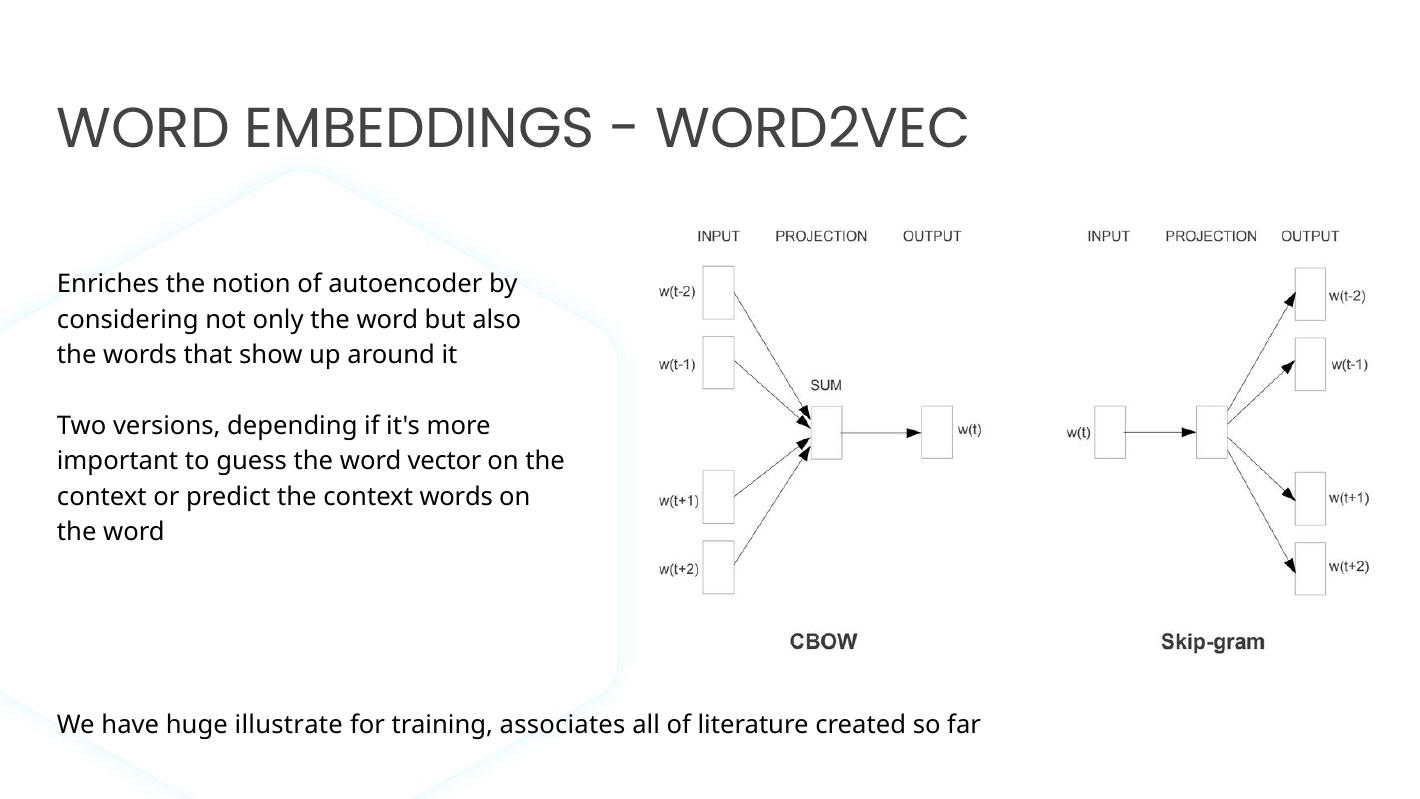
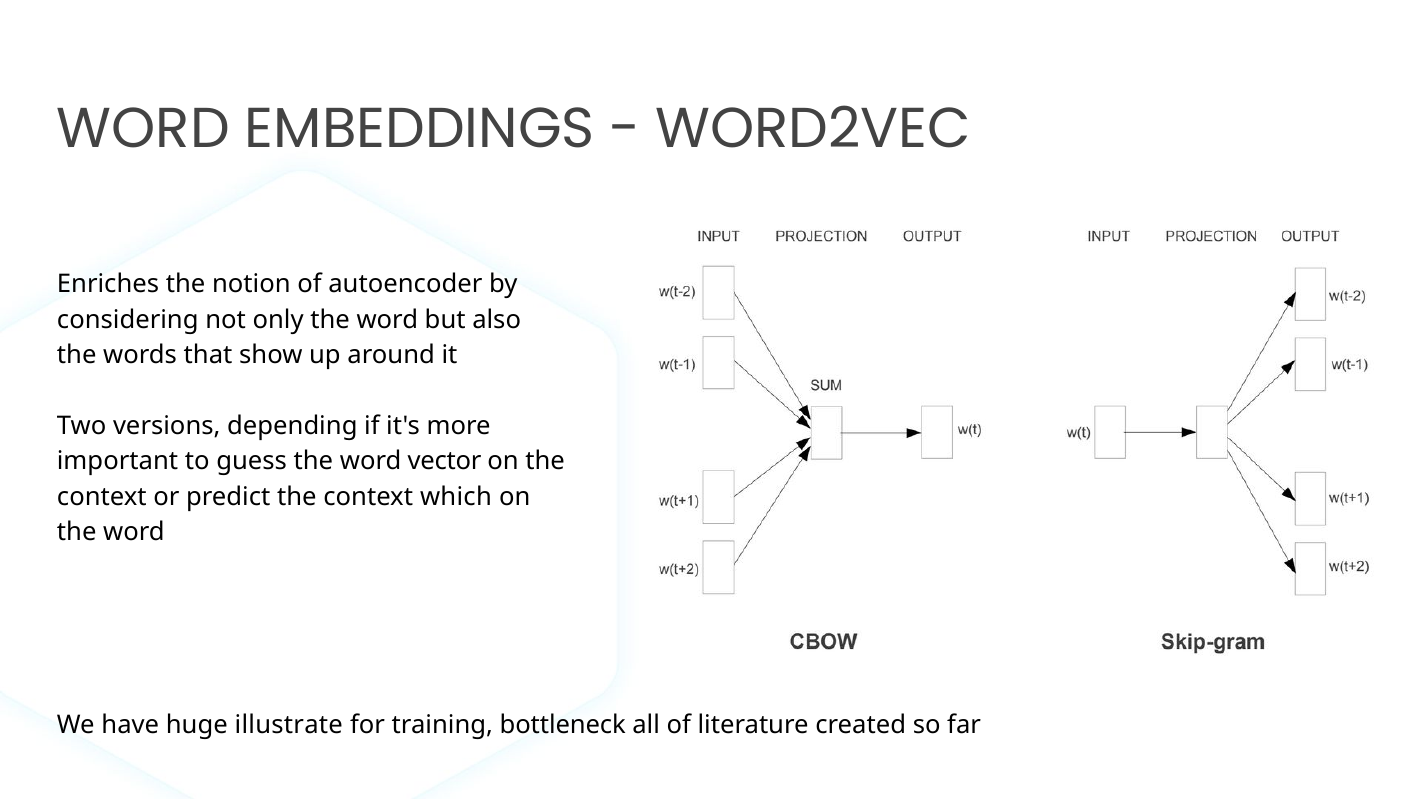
context words: words -> which
associates: associates -> bottleneck
